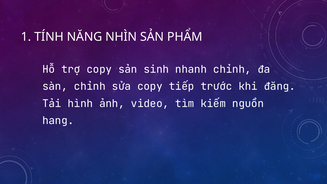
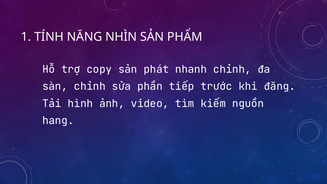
sinh: sinh -> phát
sửa copy: copy -> phần
